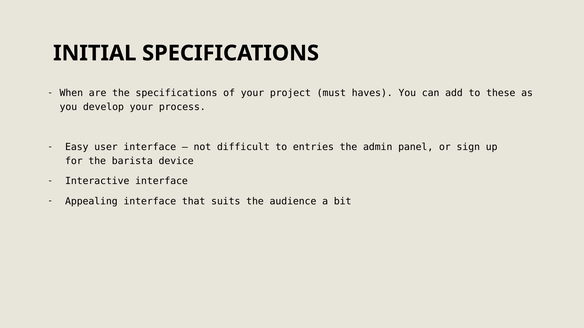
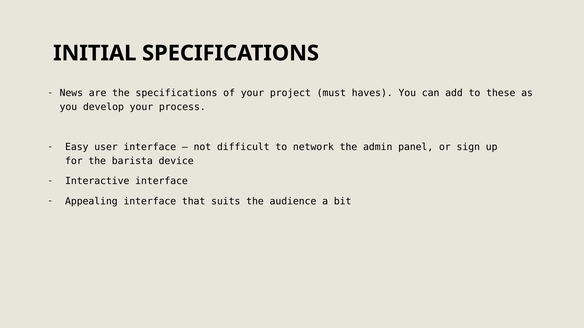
When: When -> News
entries: entries -> network
